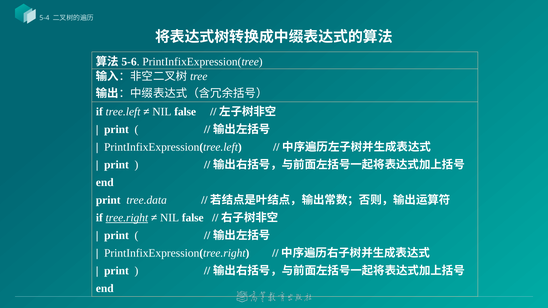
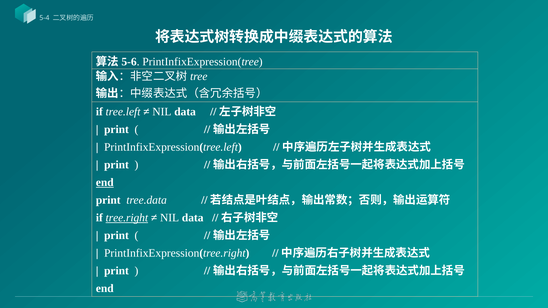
false at (185, 112): false -> data
end at (105, 183) underline: none -> present
false at (193, 218): false -> data
